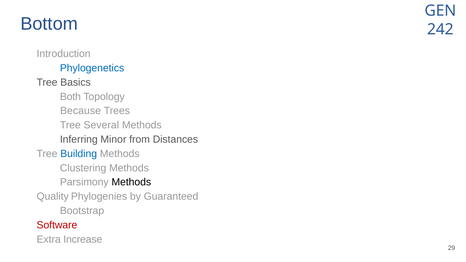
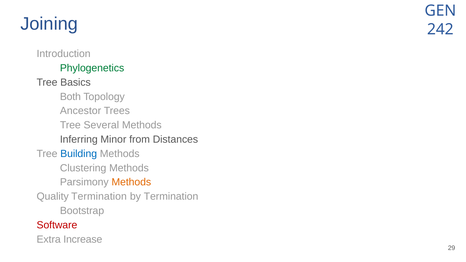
Bottom: Bottom -> Joining
Phylogenetics colour: blue -> green
Because: Because -> Ancestor
Methods at (131, 182) colour: black -> orange
Quality Phylogenies: Phylogenies -> Termination
by Guaranteed: Guaranteed -> Termination
